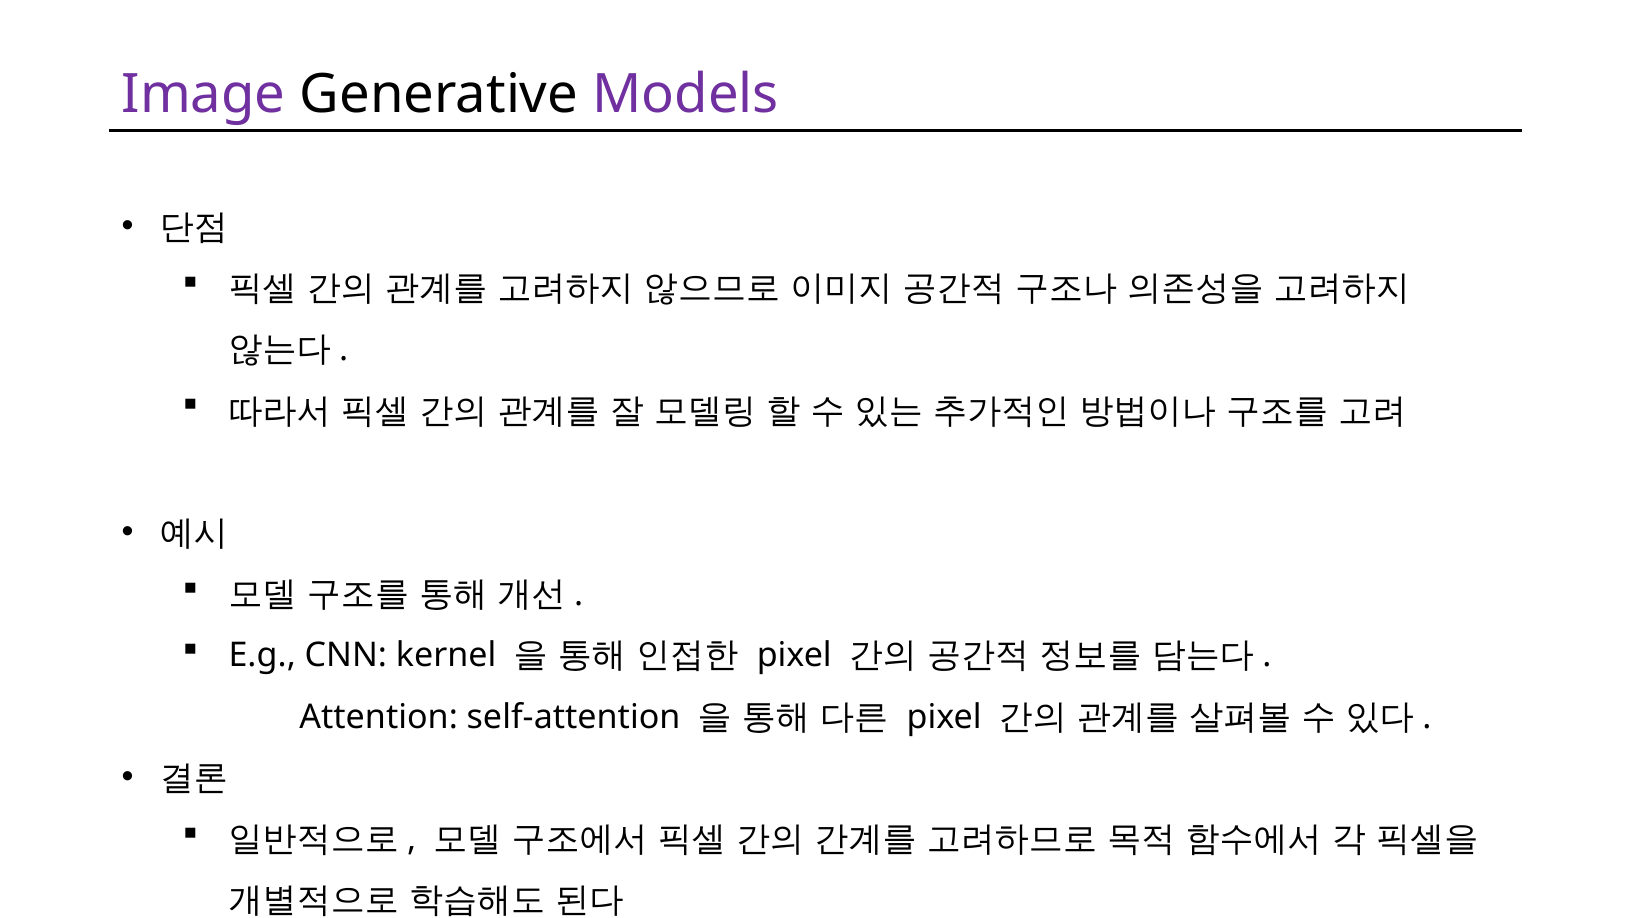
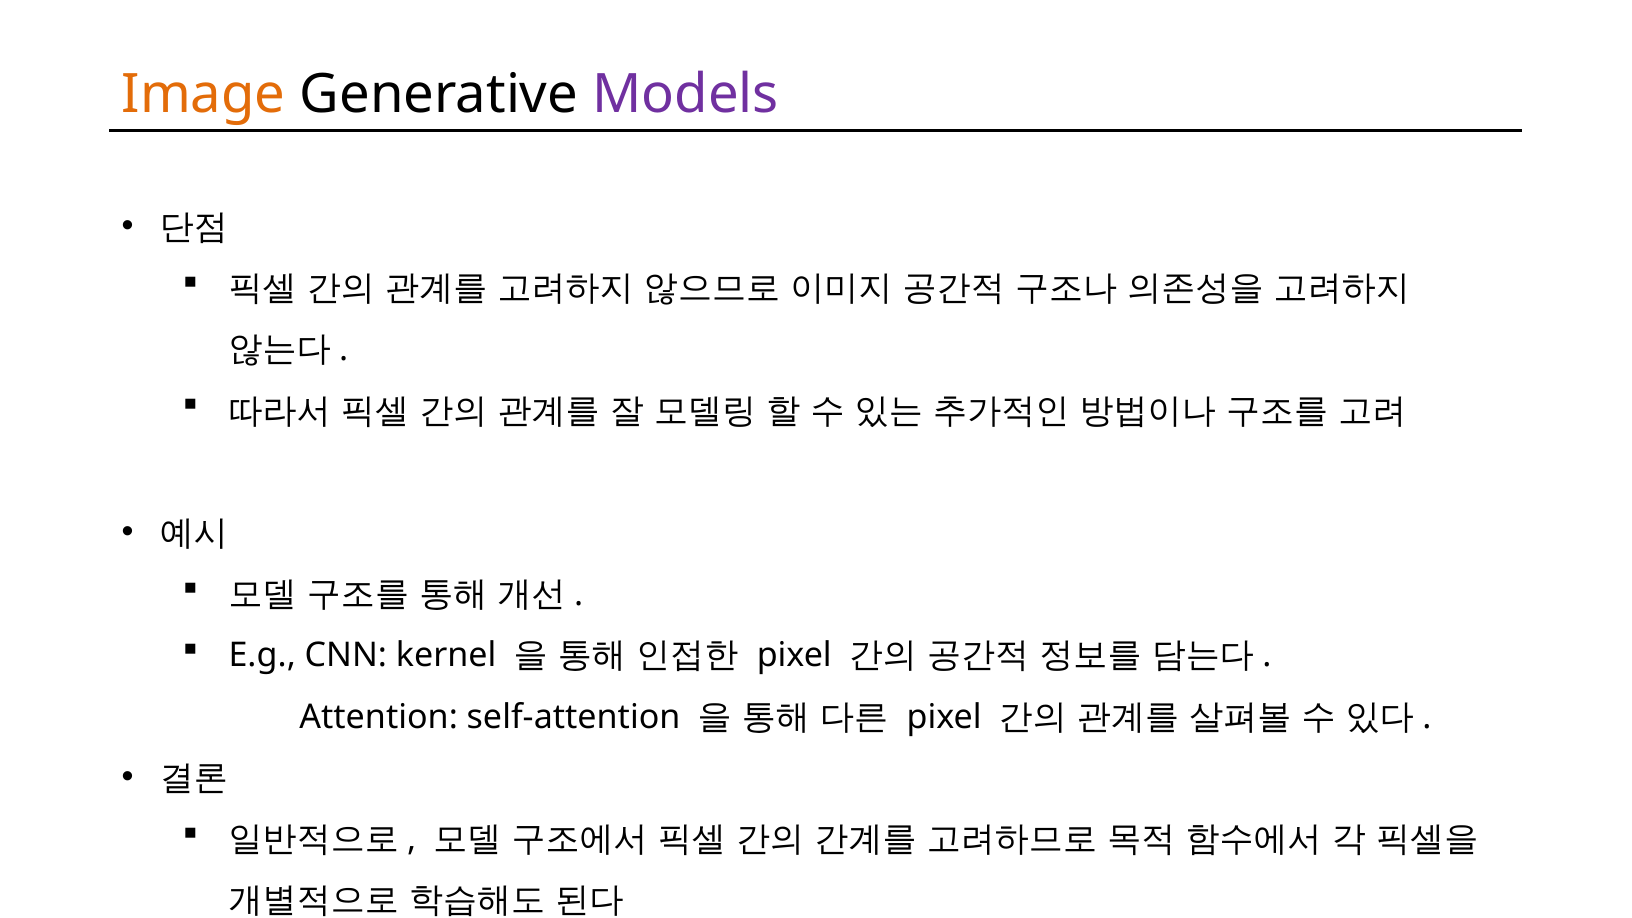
Image colour: purple -> orange
